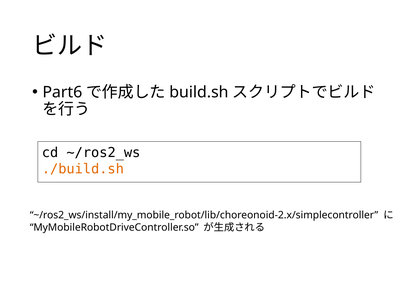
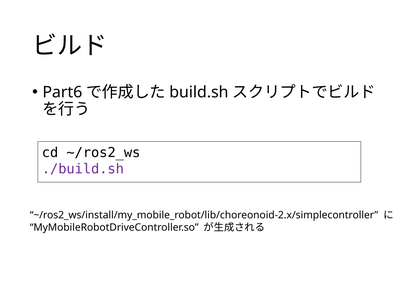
./build.sh colour: orange -> purple
